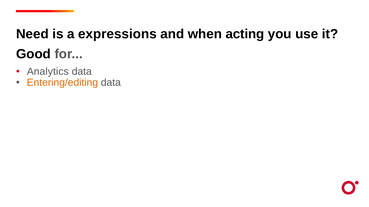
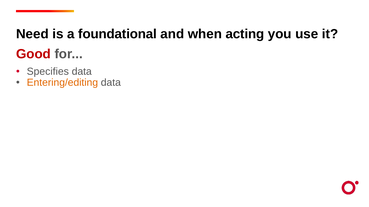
expressions: expressions -> foundational
Good colour: black -> red
Analytics: Analytics -> Specifies
